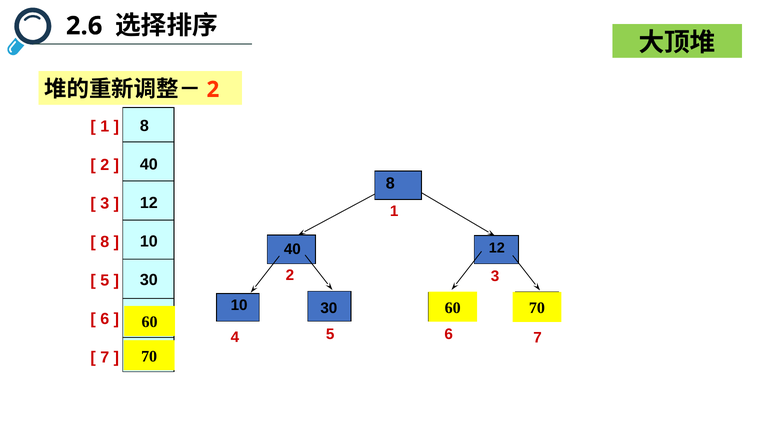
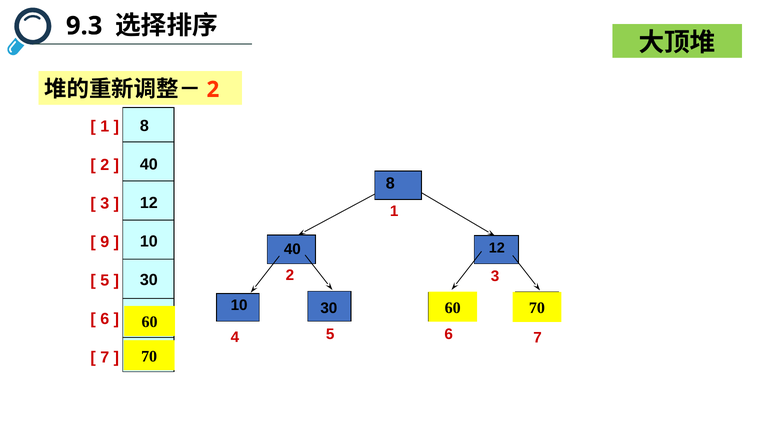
2.6: 2.6 -> 9.3
8 at (105, 242): 8 -> 9
